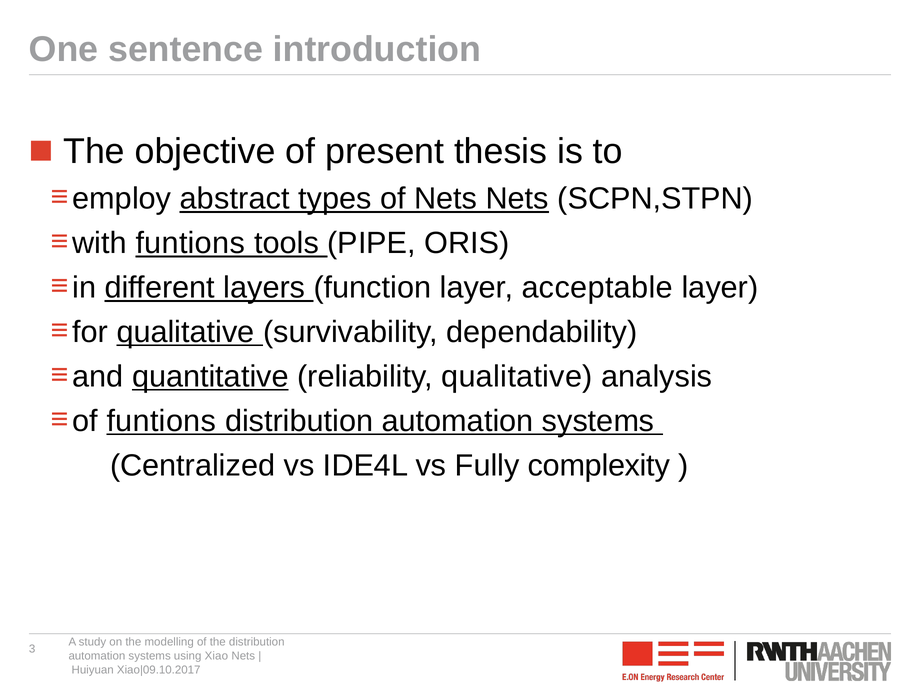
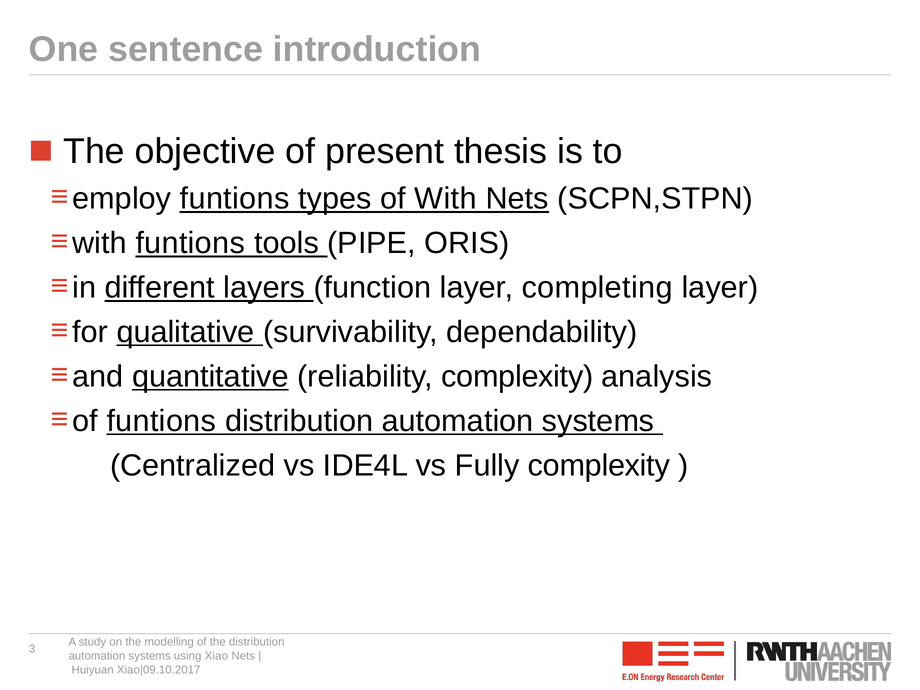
abstract at (235, 199): abstract -> funtions
of Nets: Nets -> With
acceptable: acceptable -> completing
reliability qualitative: qualitative -> complexity
